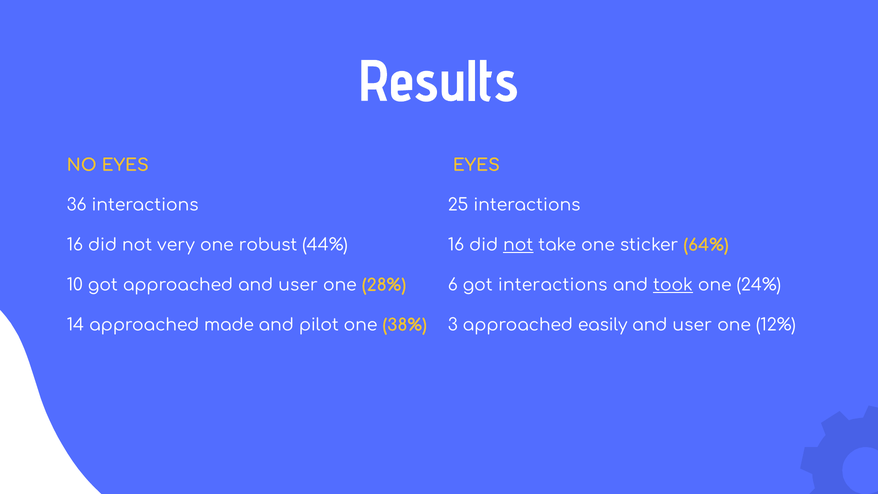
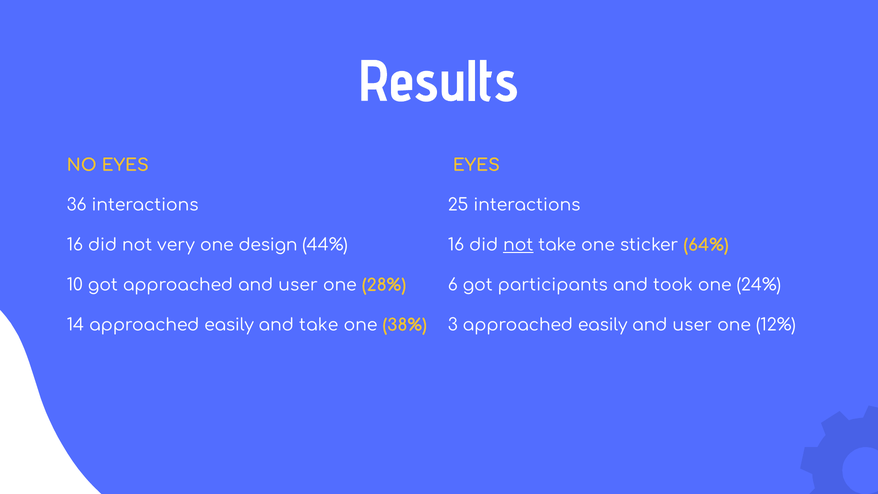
robust: robust -> design
got interactions: interactions -> participants
took underline: present -> none
14 approached made: made -> easily
and pilot: pilot -> take
